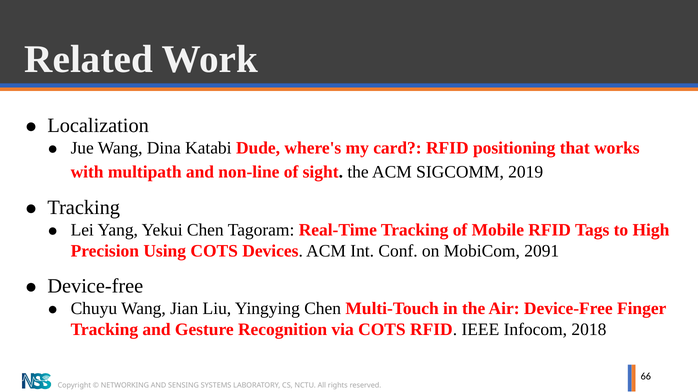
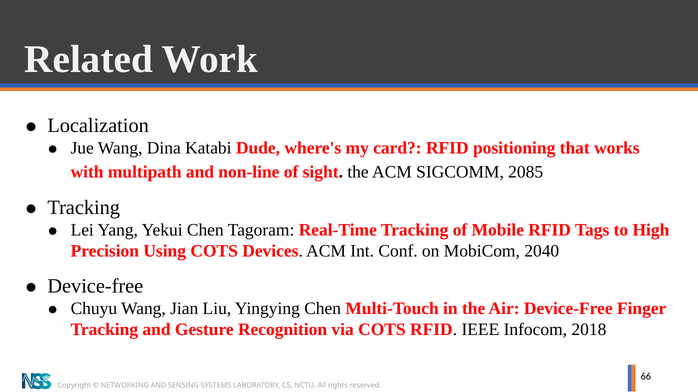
2019: 2019 -> 2085
2091: 2091 -> 2040
